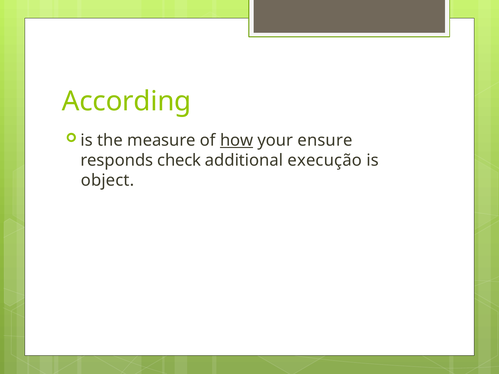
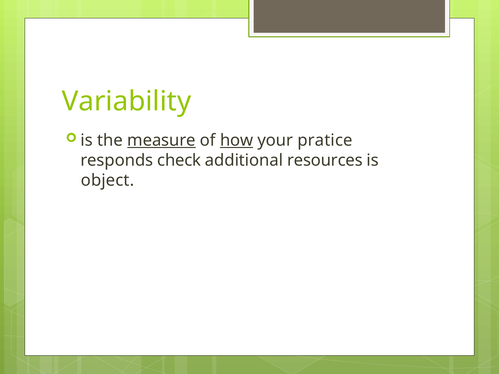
According: According -> Variability
measure underline: none -> present
ensure: ensure -> pratice
execução: execução -> resources
